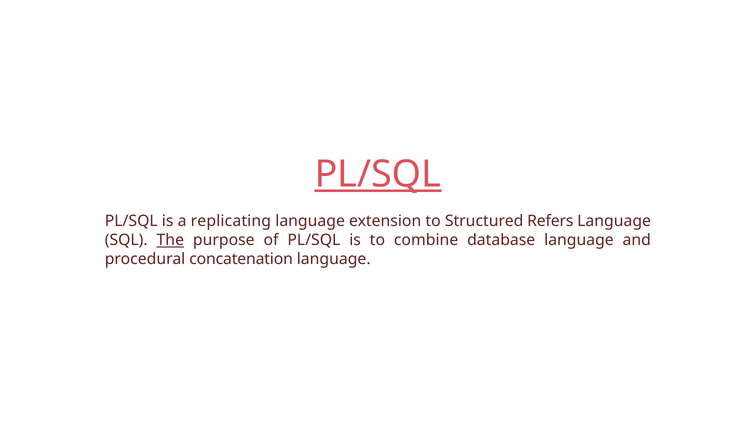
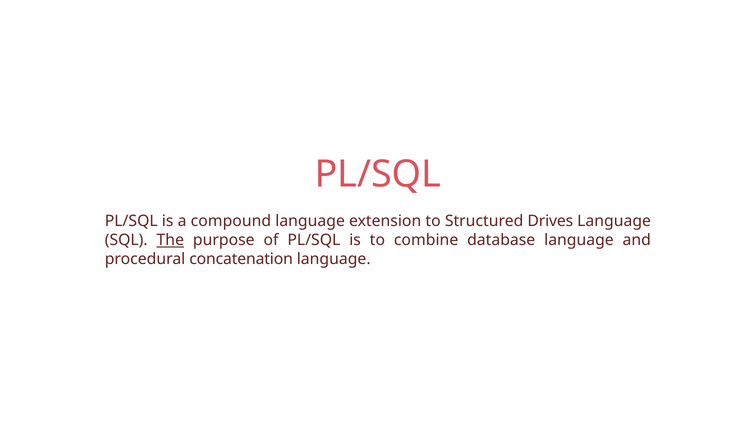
PL/SQL at (378, 175) underline: present -> none
replicating: replicating -> compound
Refers: Refers -> Drives
